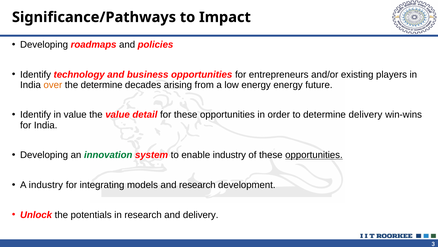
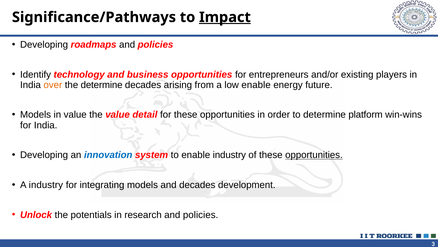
Impact underline: none -> present
low energy: energy -> enable
Identify at (36, 115): Identify -> Models
determine delivery: delivery -> platform
innovation colour: green -> blue
and research: research -> decades
research and delivery: delivery -> policies
